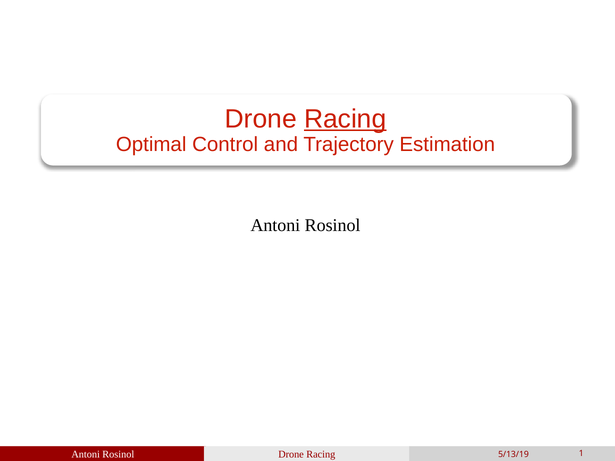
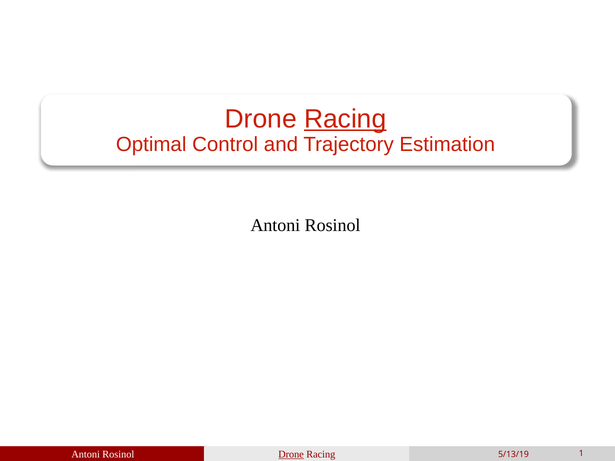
Drone at (291, 455) underline: none -> present
